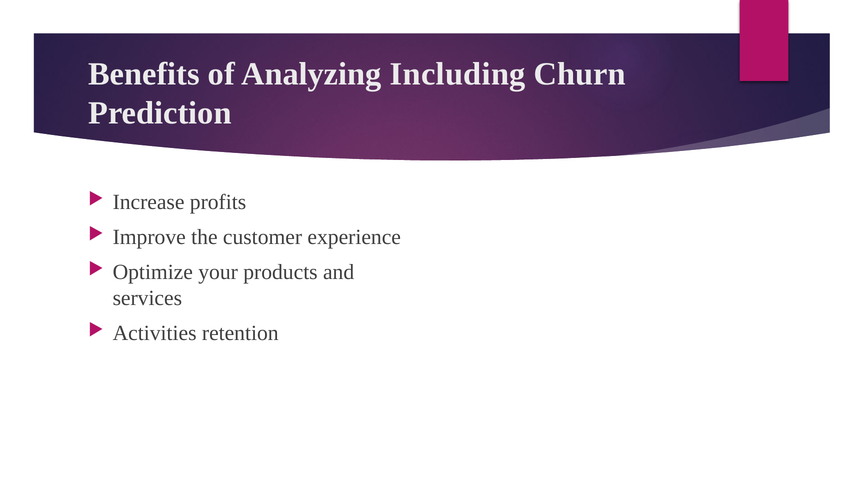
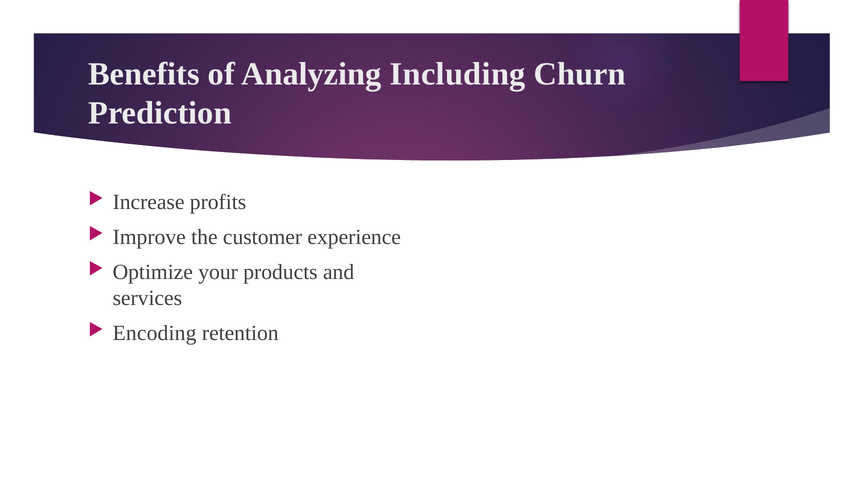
Activities: Activities -> Encoding
